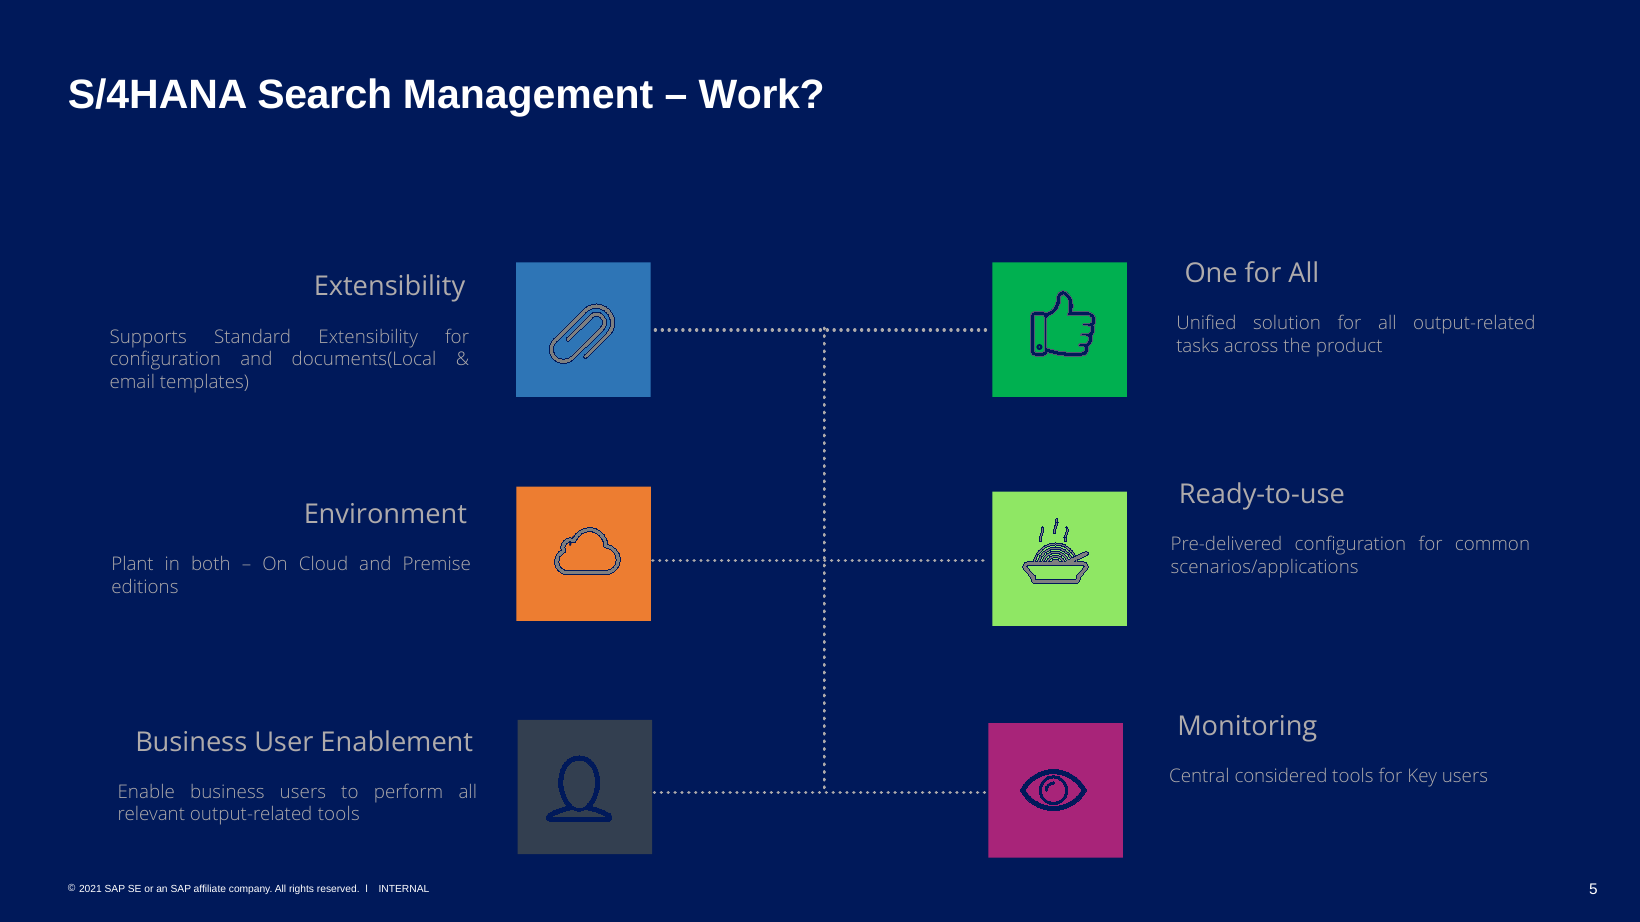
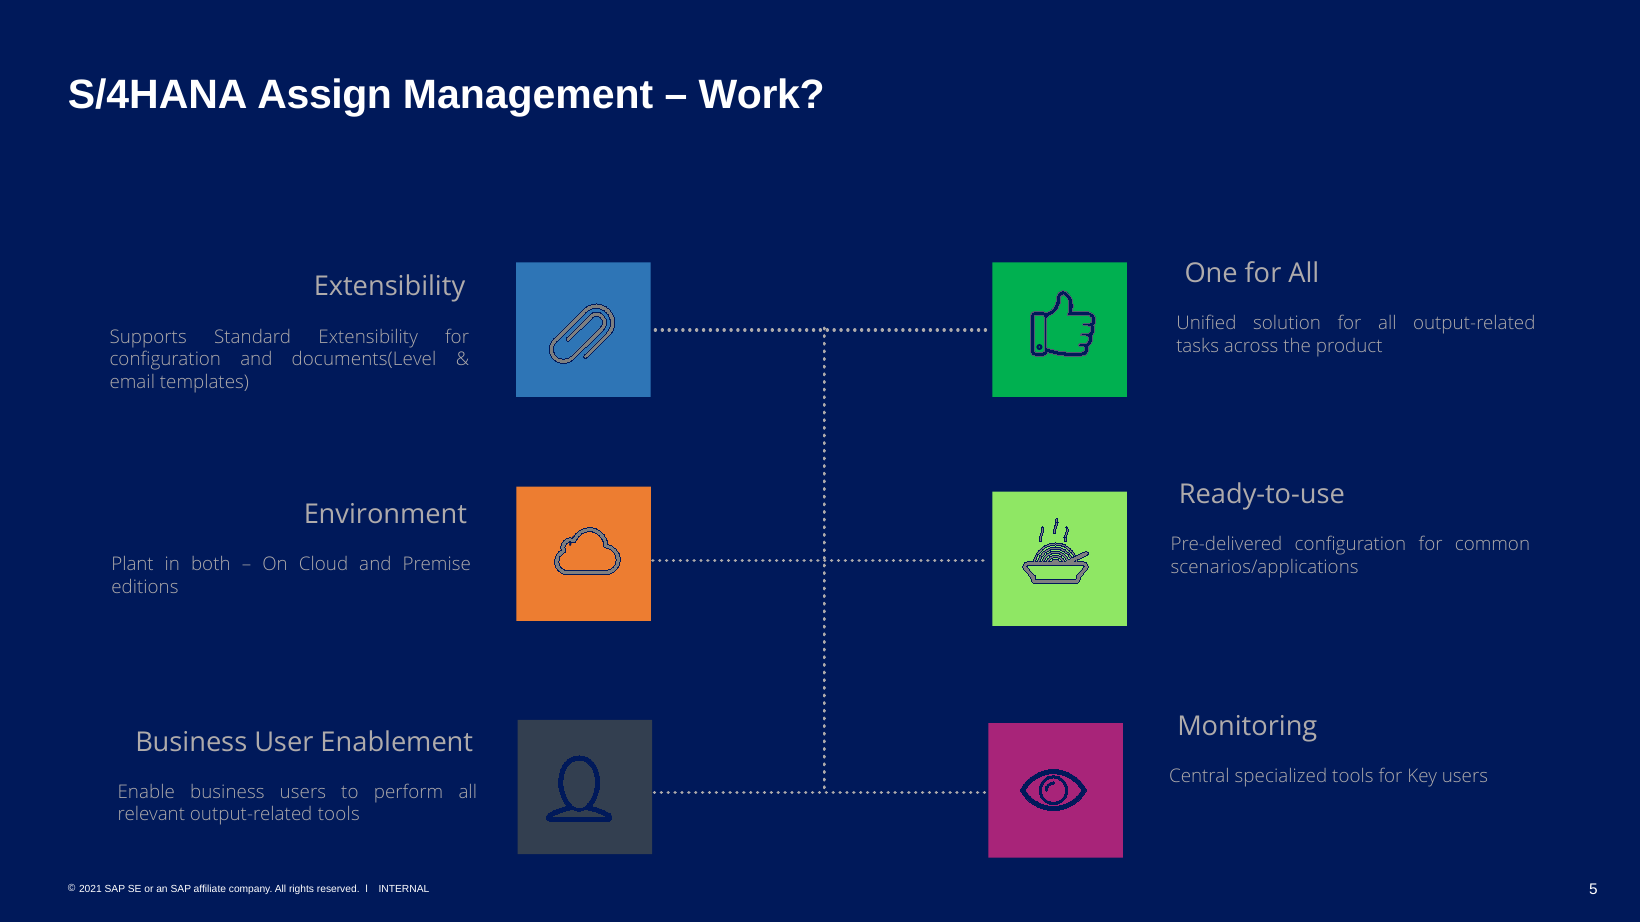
Search: Search -> Assign
documents(Local: documents(Local -> documents(Level
considered: considered -> specialized
